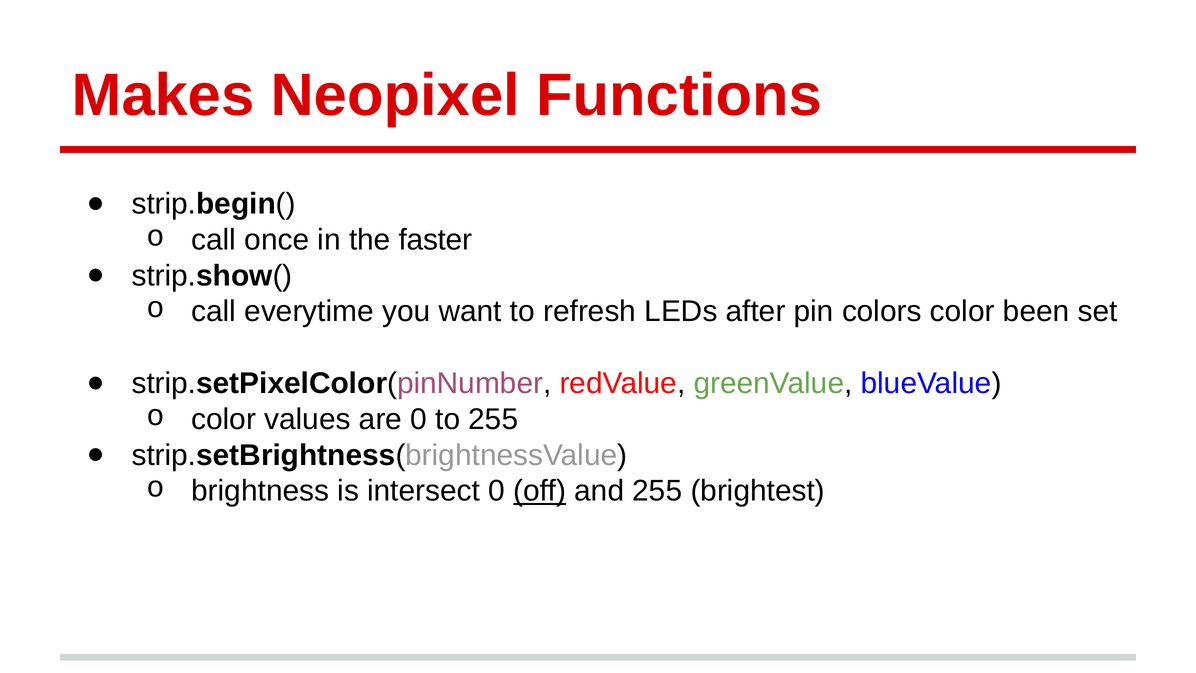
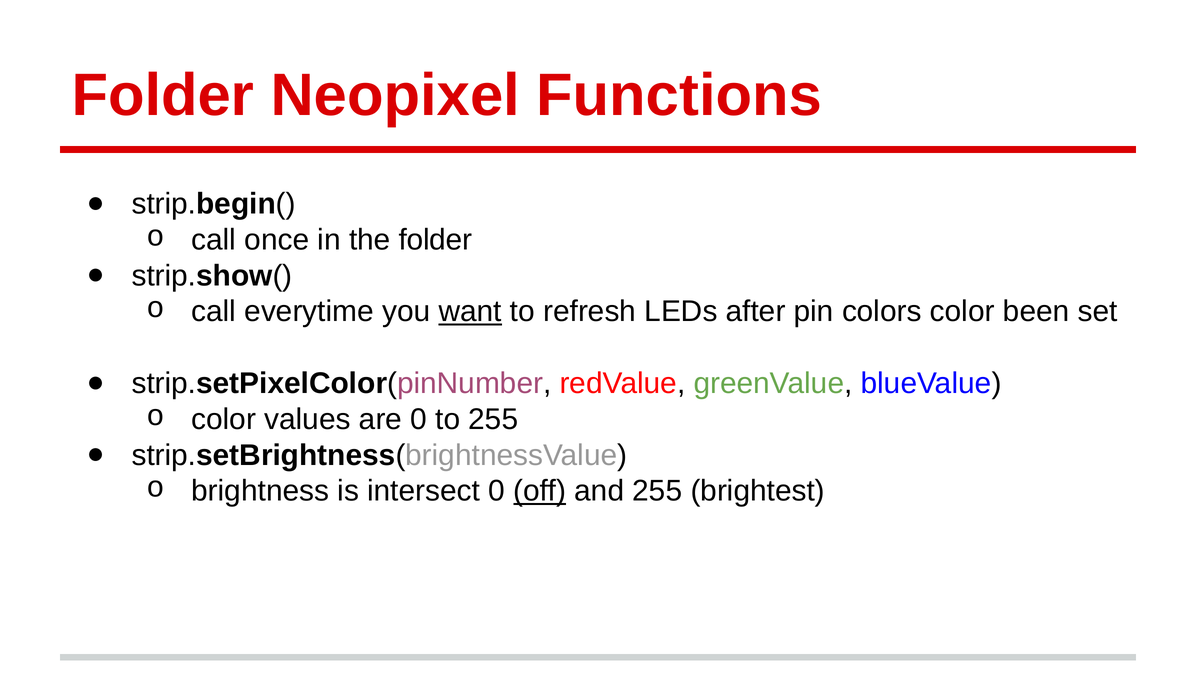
Makes at (163, 95): Makes -> Folder
the faster: faster -> folder
want underline: none -> present
